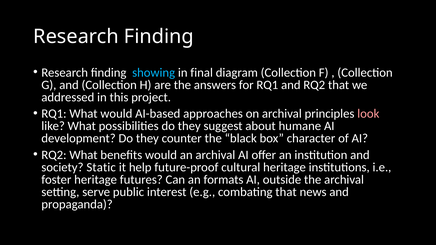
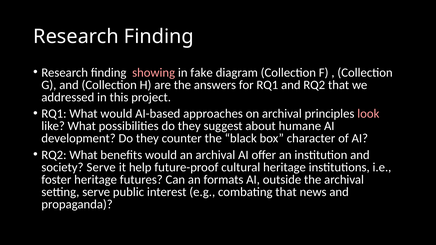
showing colour: light blue -> pink
final: final -> fake
society Static: Static -> Serve
